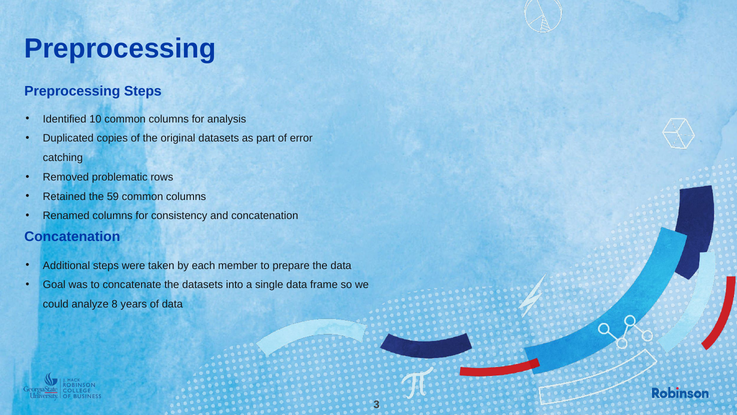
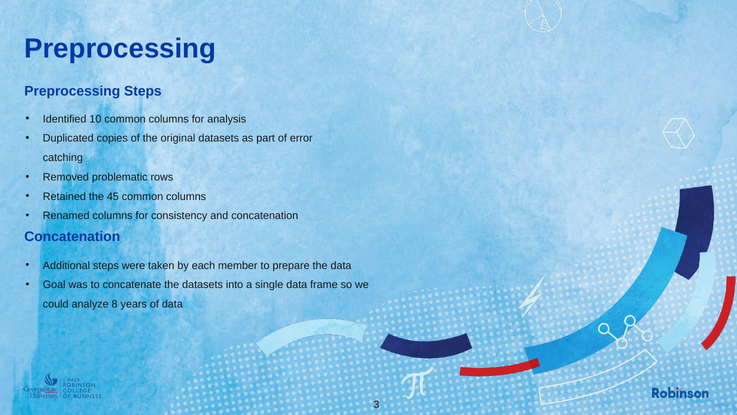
59: 59 -> 45
